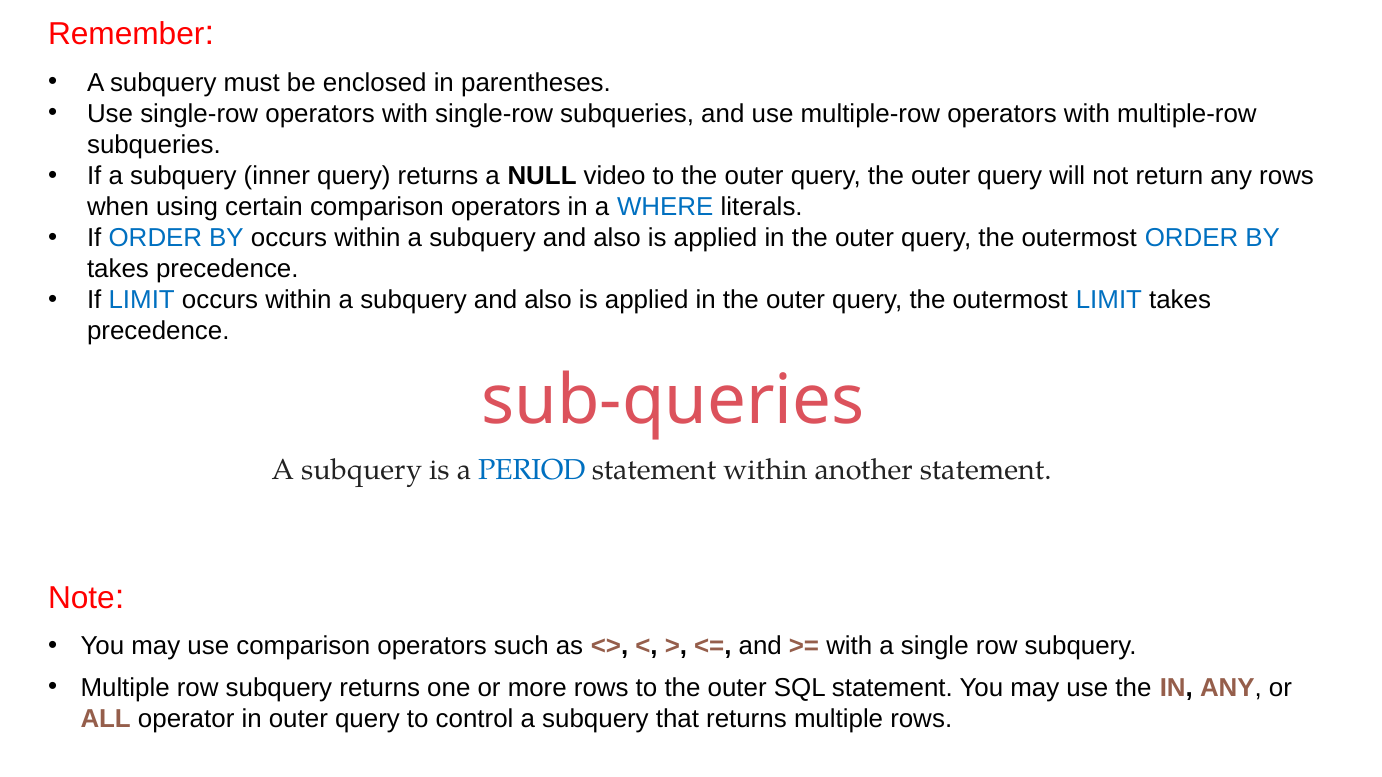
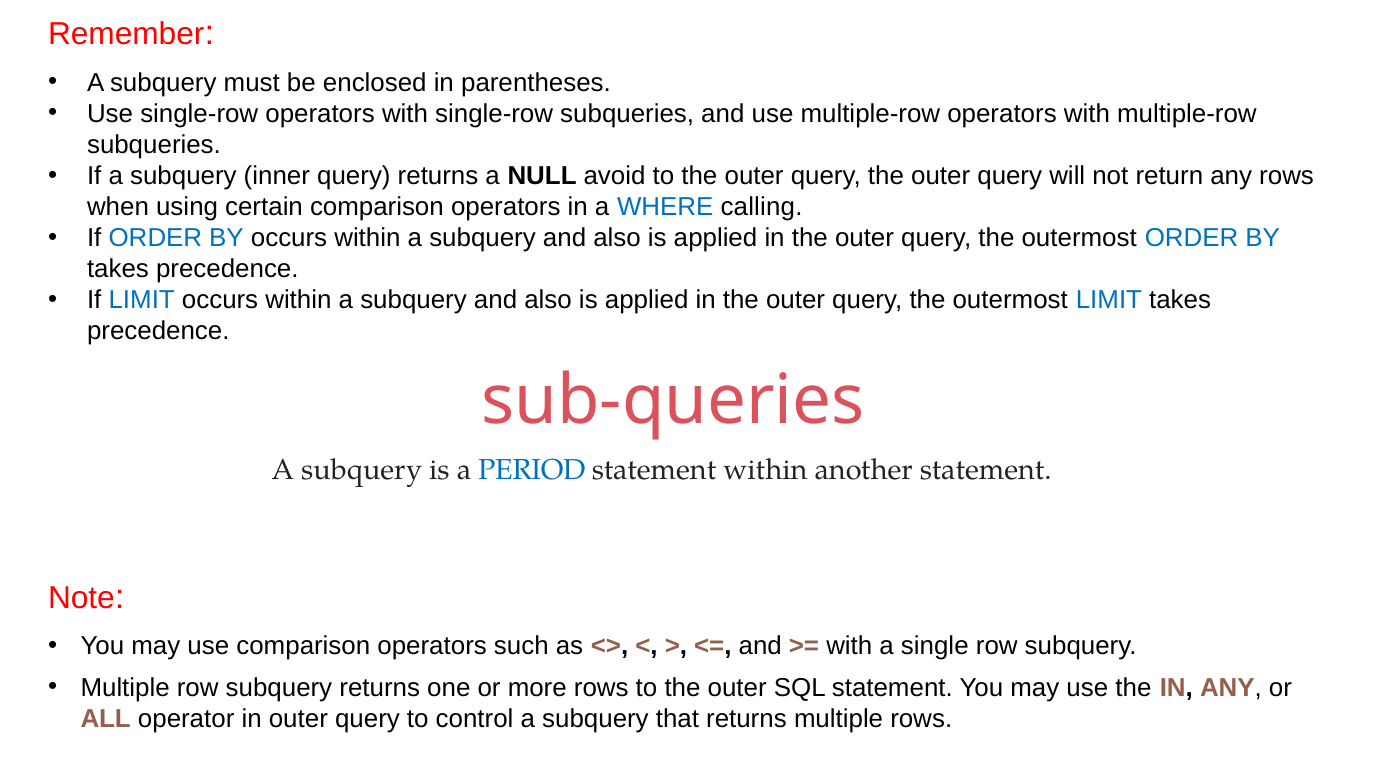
video: video -> avoid
literals: literals -> calling
